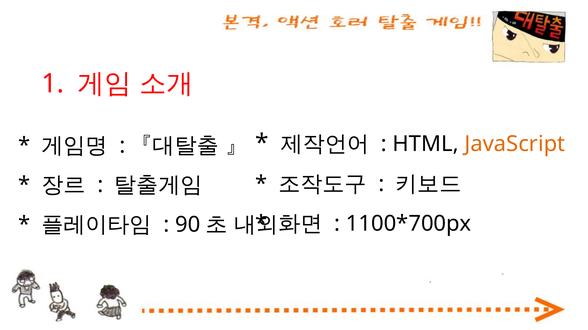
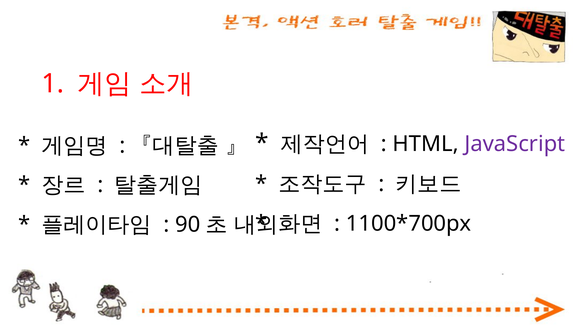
JavaScript colour: orange -> purple
